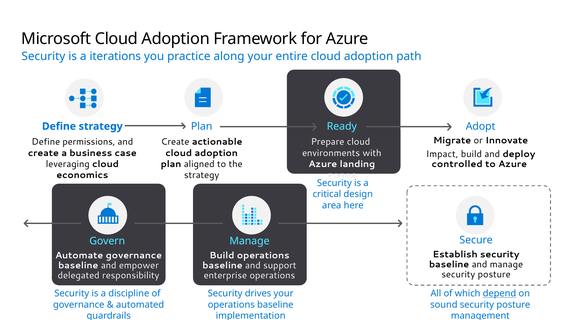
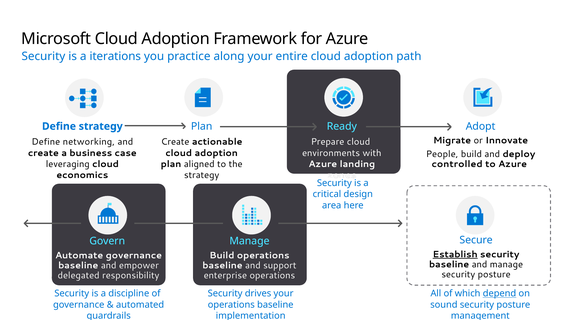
permissions: permissions -> networking
Impact: Impact -> People
Establish underline: none -> present
